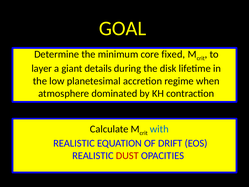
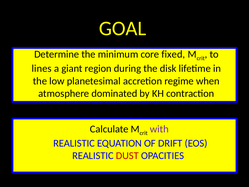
layer: layer -> lines
details: details -> region
with colour: blue -> purple
